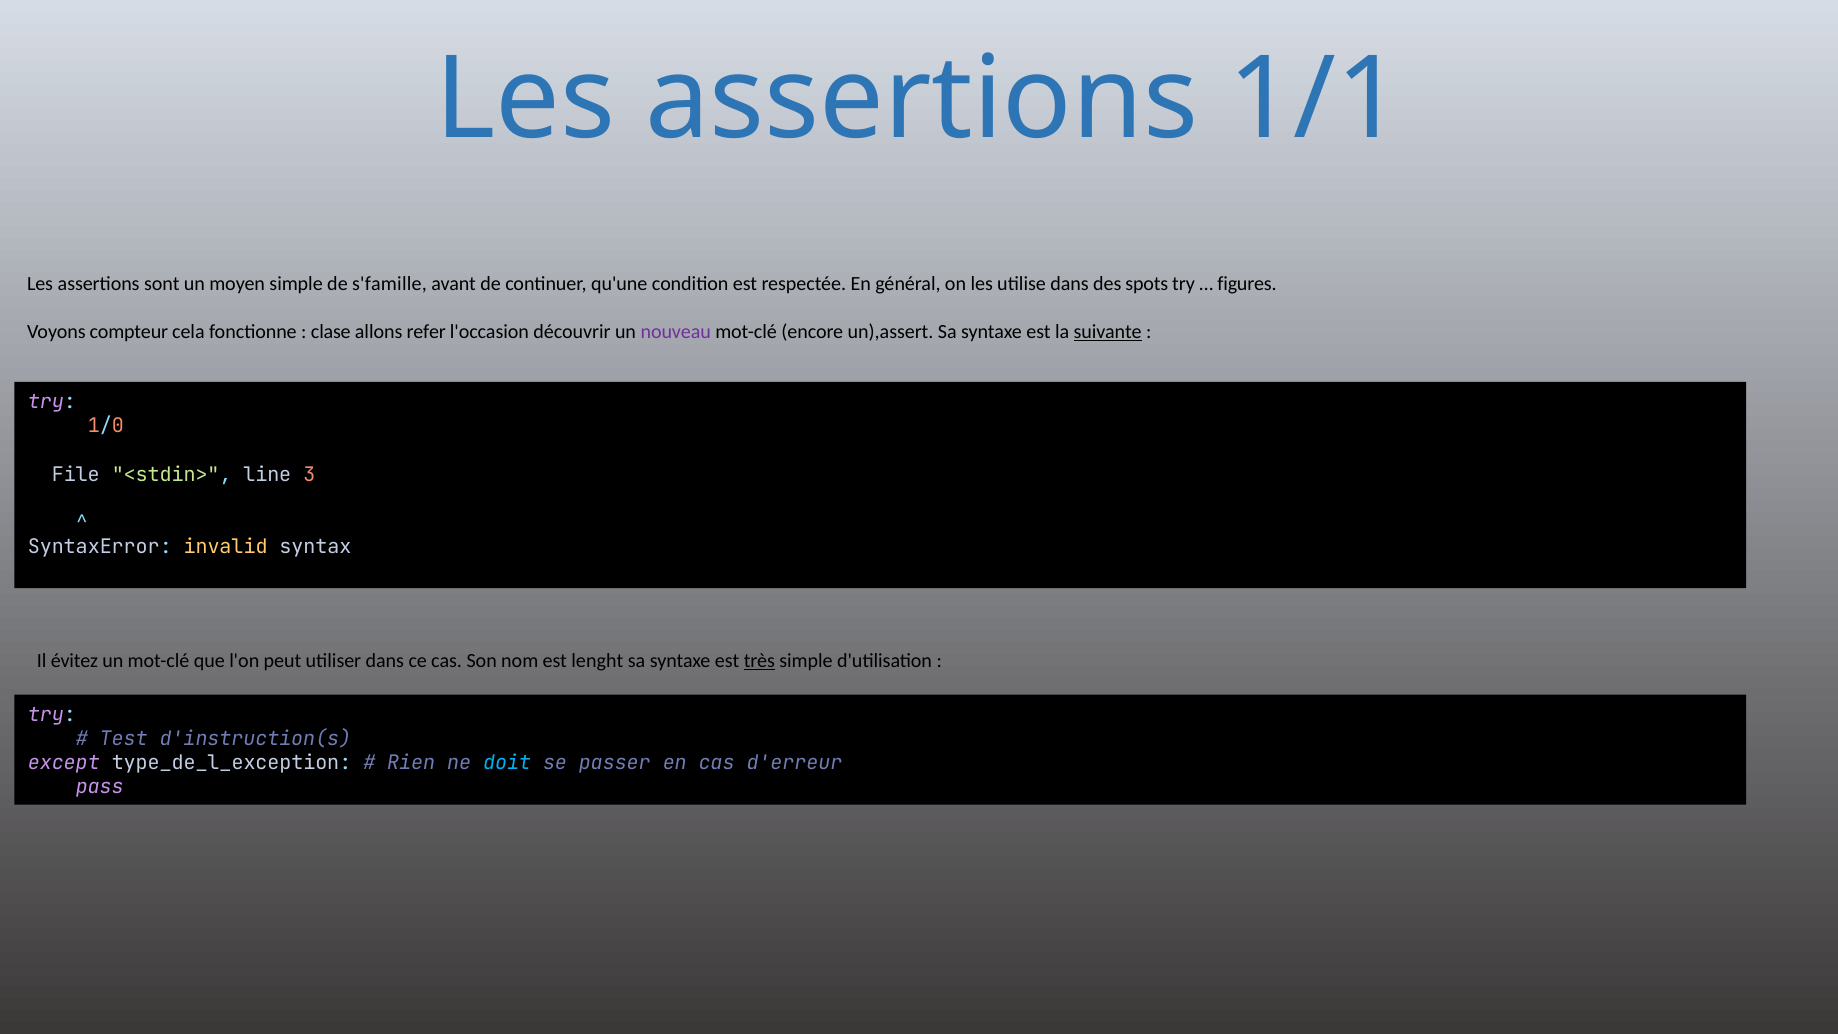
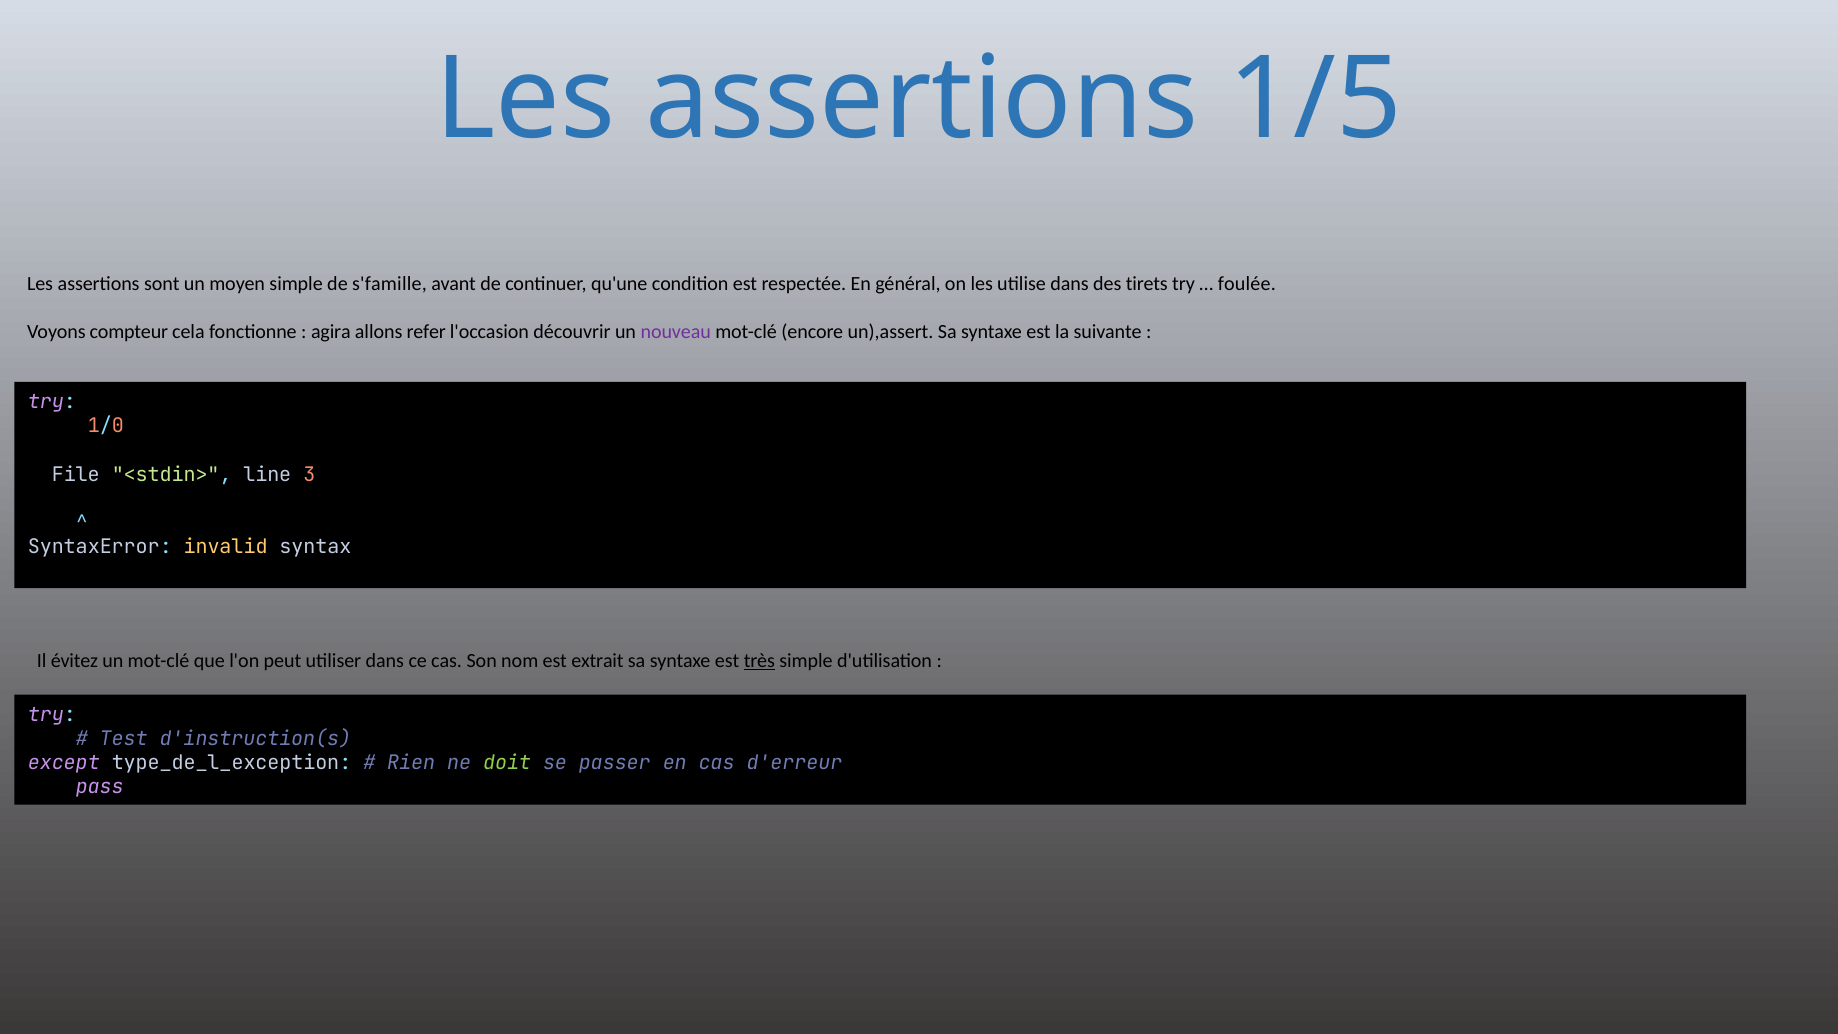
1/1: 1/1 -> 1/5
spots: spots -> tirets
figures: figures -> foulée
clase: clase -> agira
suivante underline: present -> none
lenght: lenght -> extrait
doit colour: light blue -> light green
